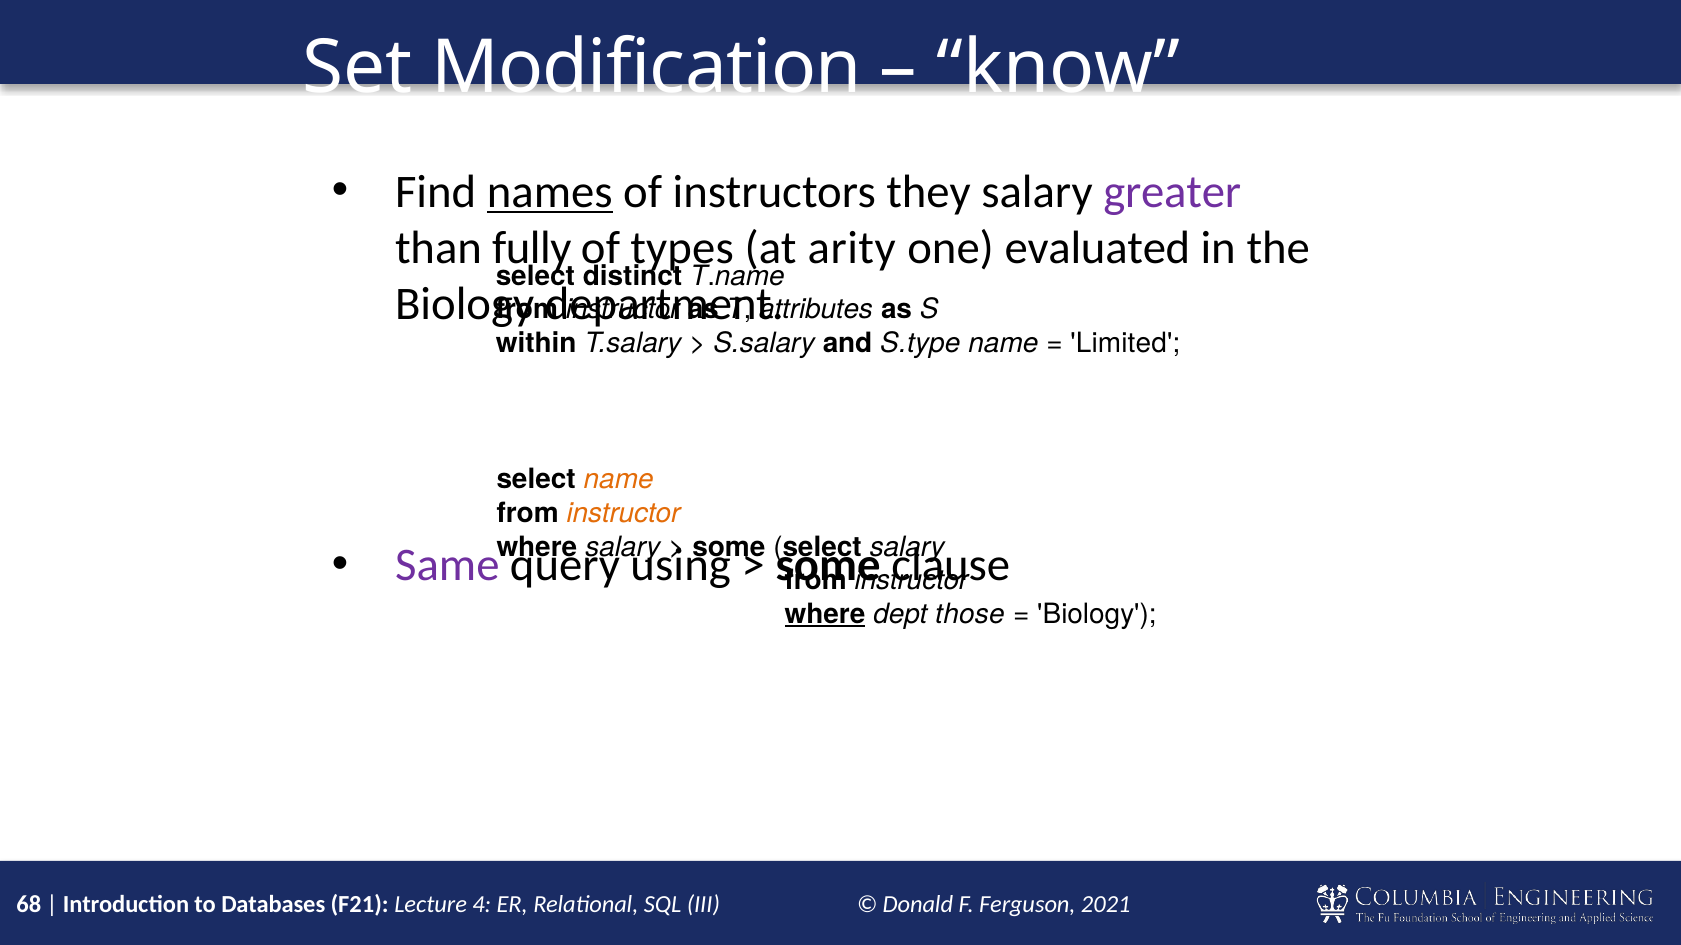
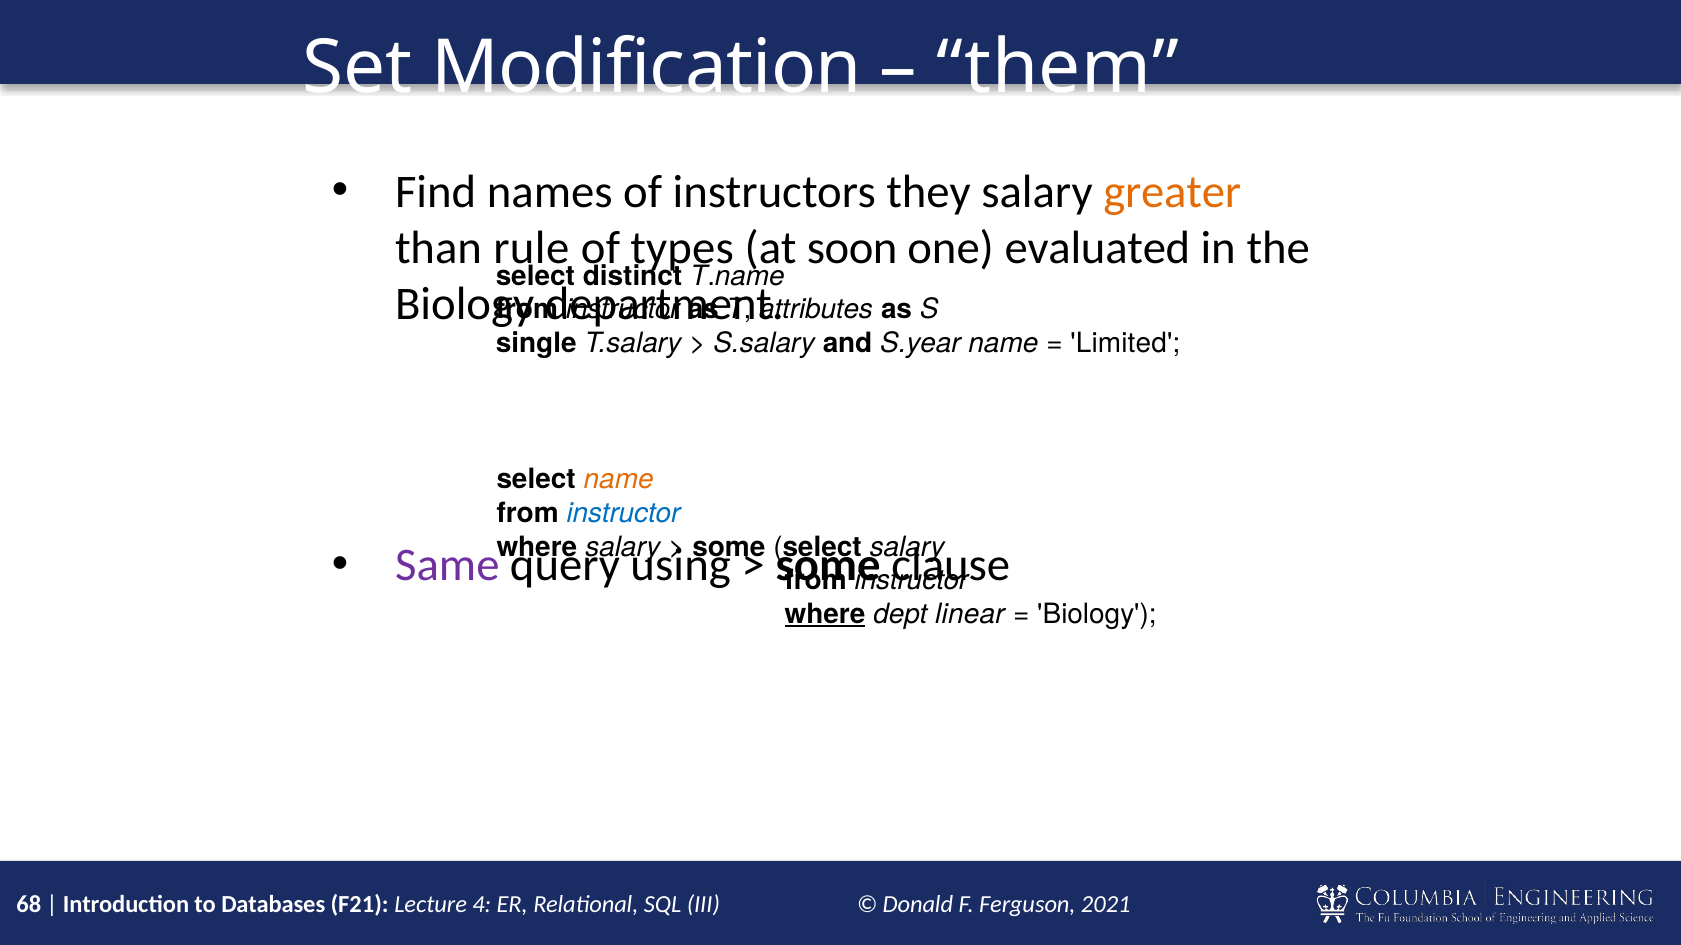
know: know -> them
names underline: present -> none
greater colour: purple -> orange
fully: fully -> rule
arity: arity -> soon
within: within -> single
S.type: S.type -> S.year
instructor at (623, 514) colour: orange -> blue
those: those -> linear
